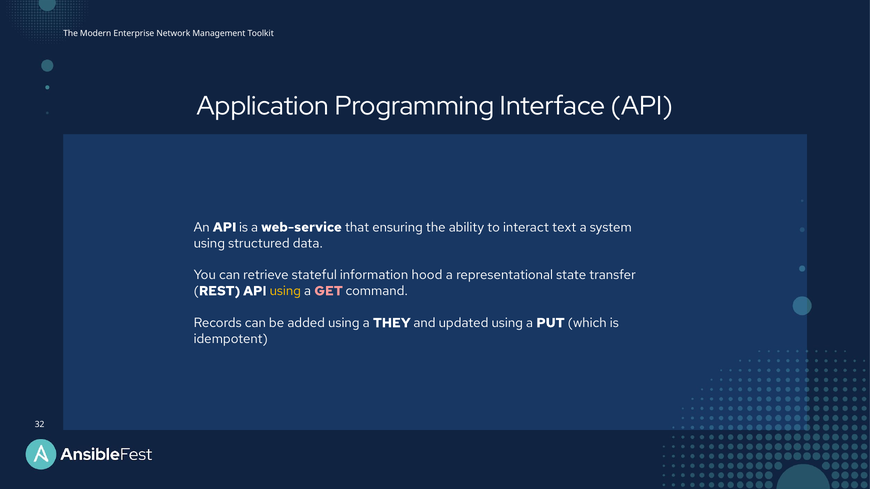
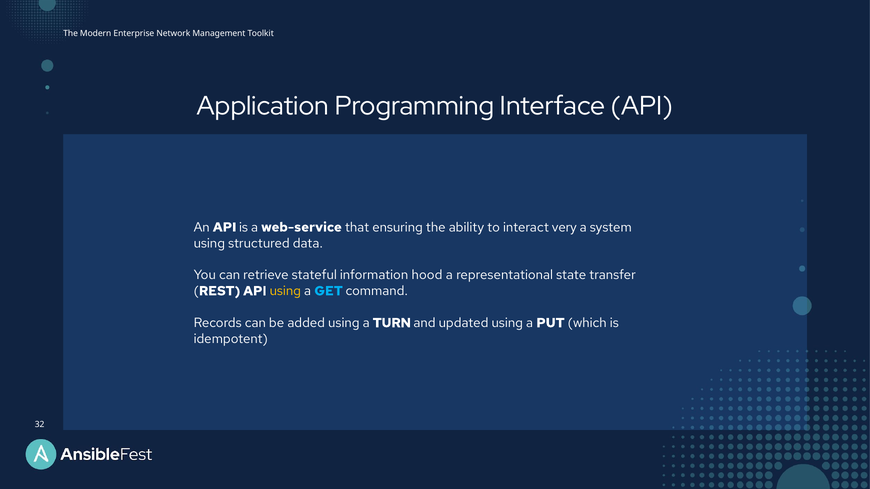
text: text -> very
GET colour: pink -> light blue
THEY: THEY -> TURN
